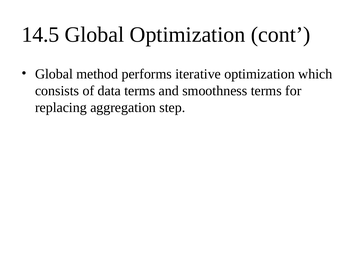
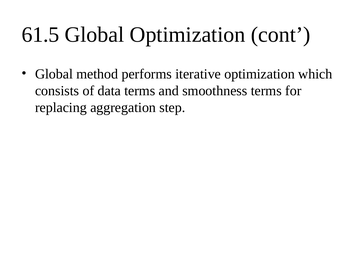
14.5: 14.5 -> 61.5
